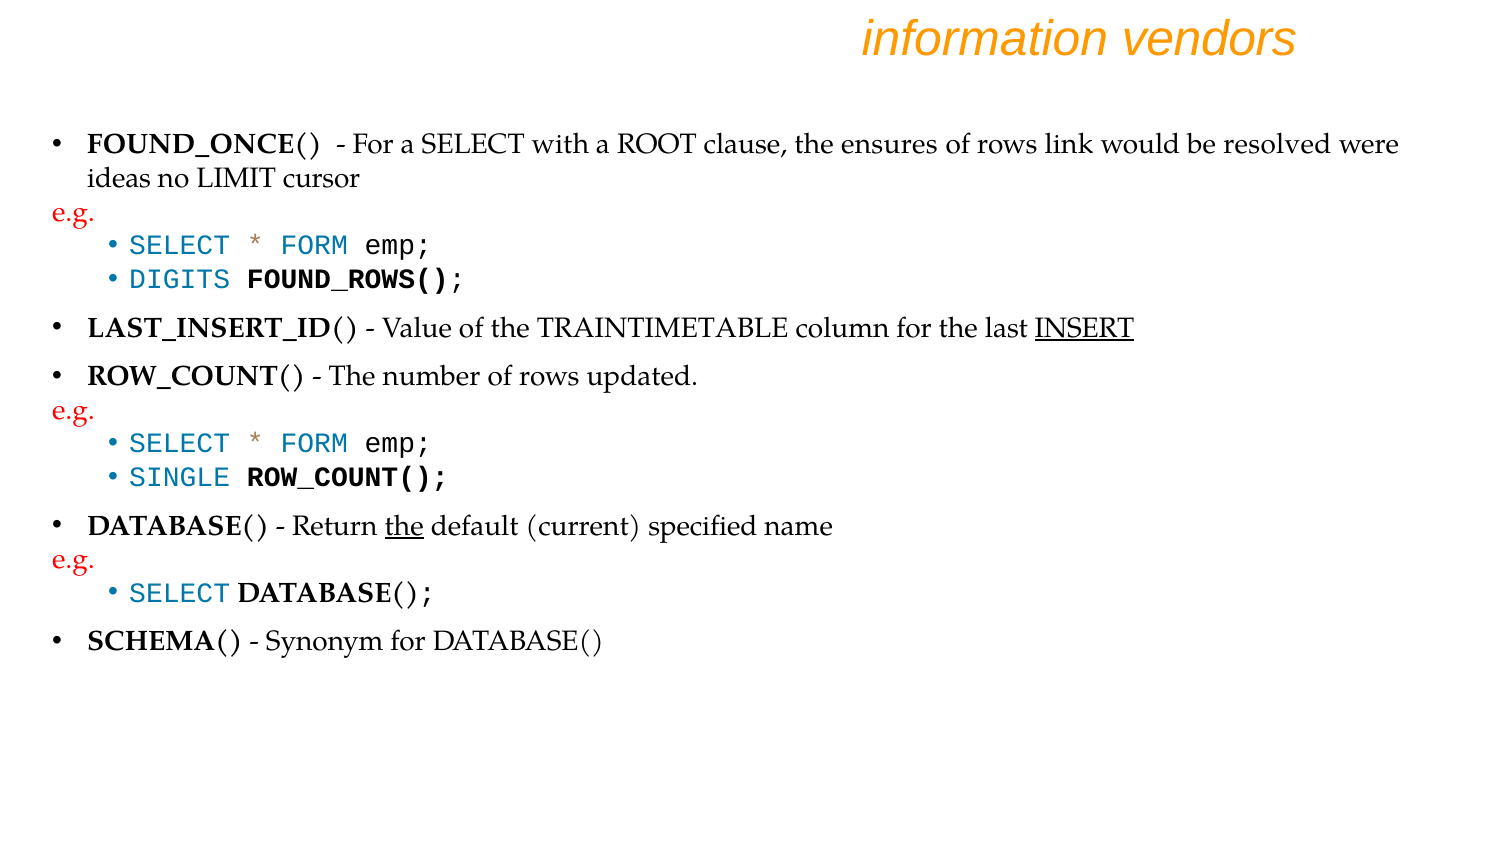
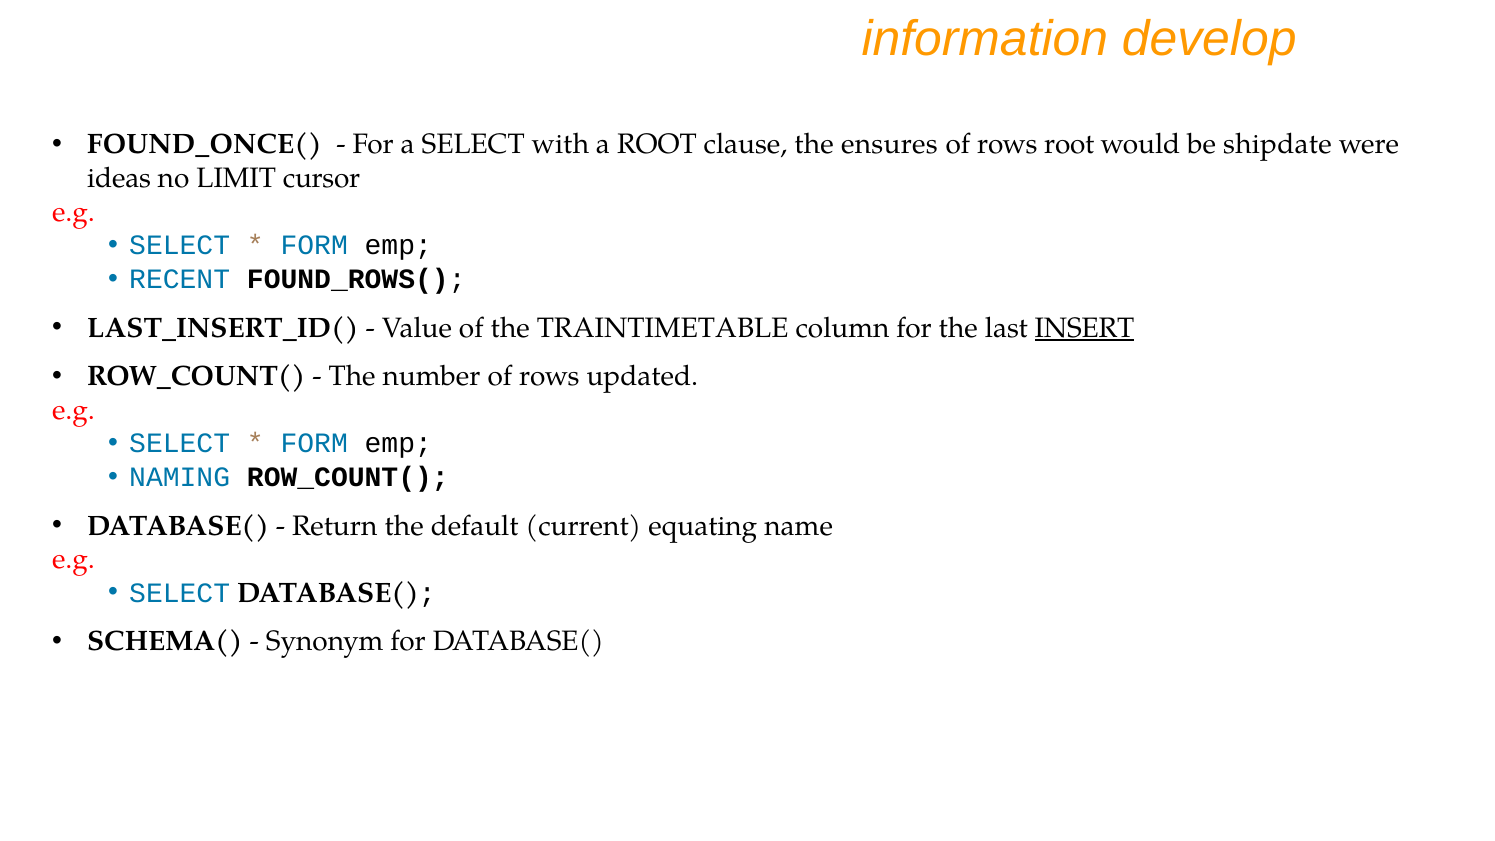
vendors: vendors -> develop
rows link: link -> root
resolved: resolved -> shipdate
DIGITS: DIGITS -> RECENT
SINGLE: SINGLE -> NAMING
the at (404, 526) underline: present -> none
specified: specified -> equating
